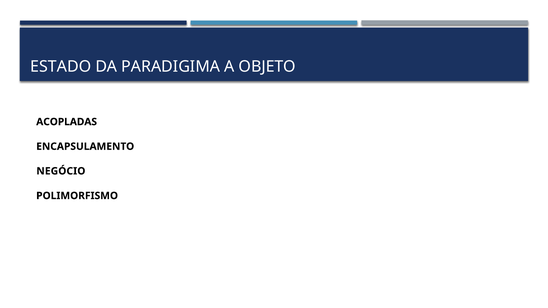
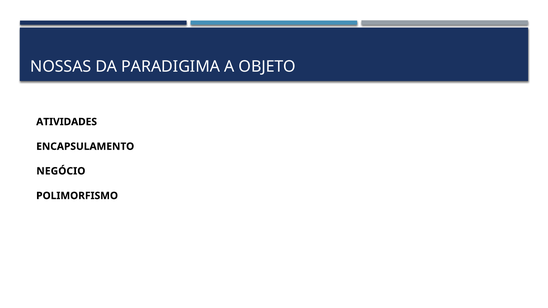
ESTADO: ESTADO -> NOSSAS
ACOPLADAS: ACOPLADAS -> ATIVIDADES
